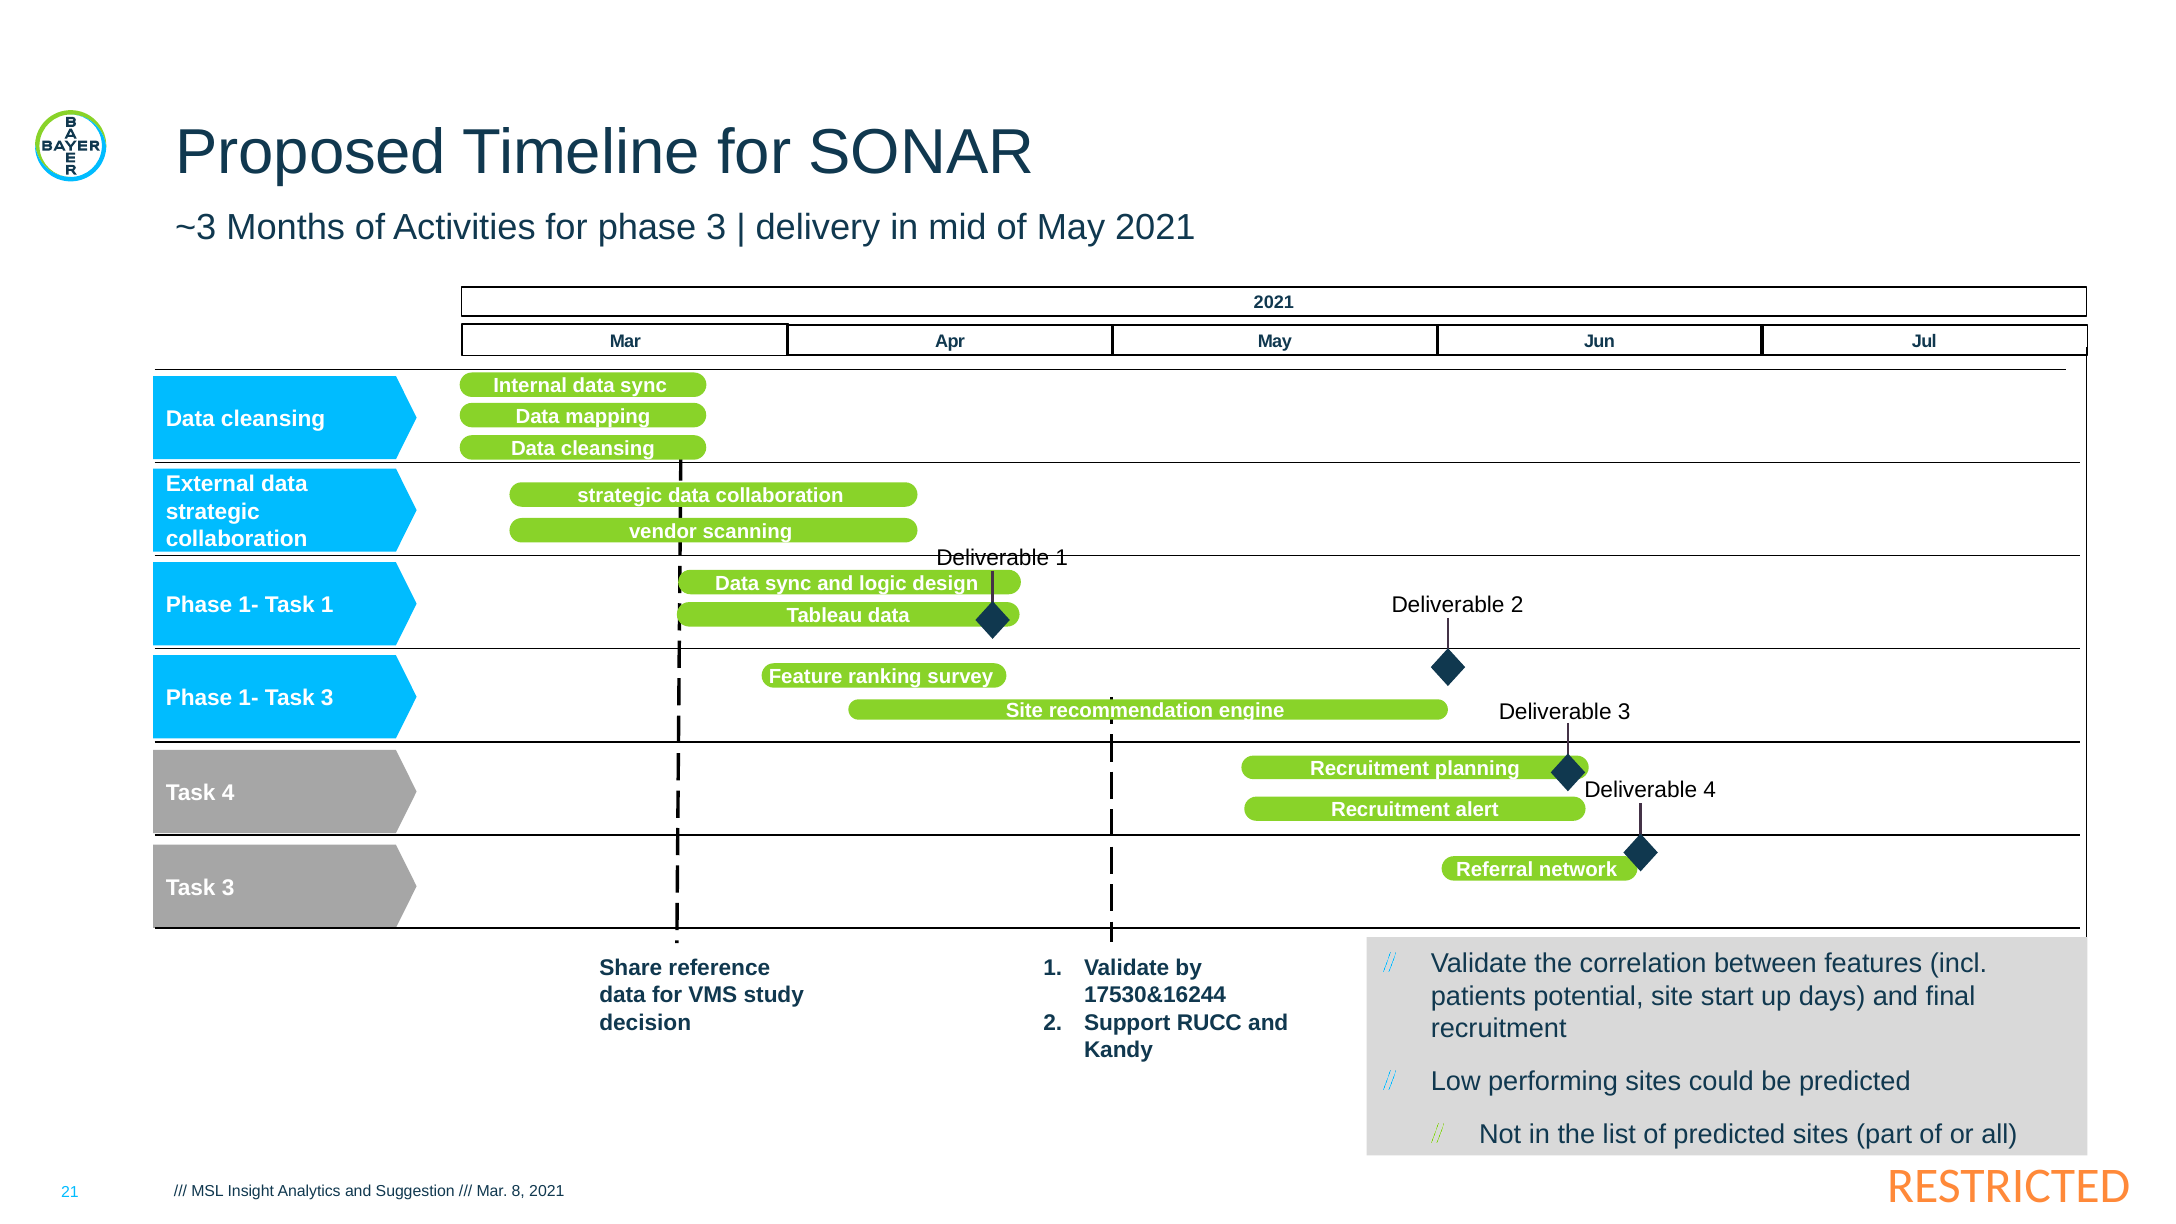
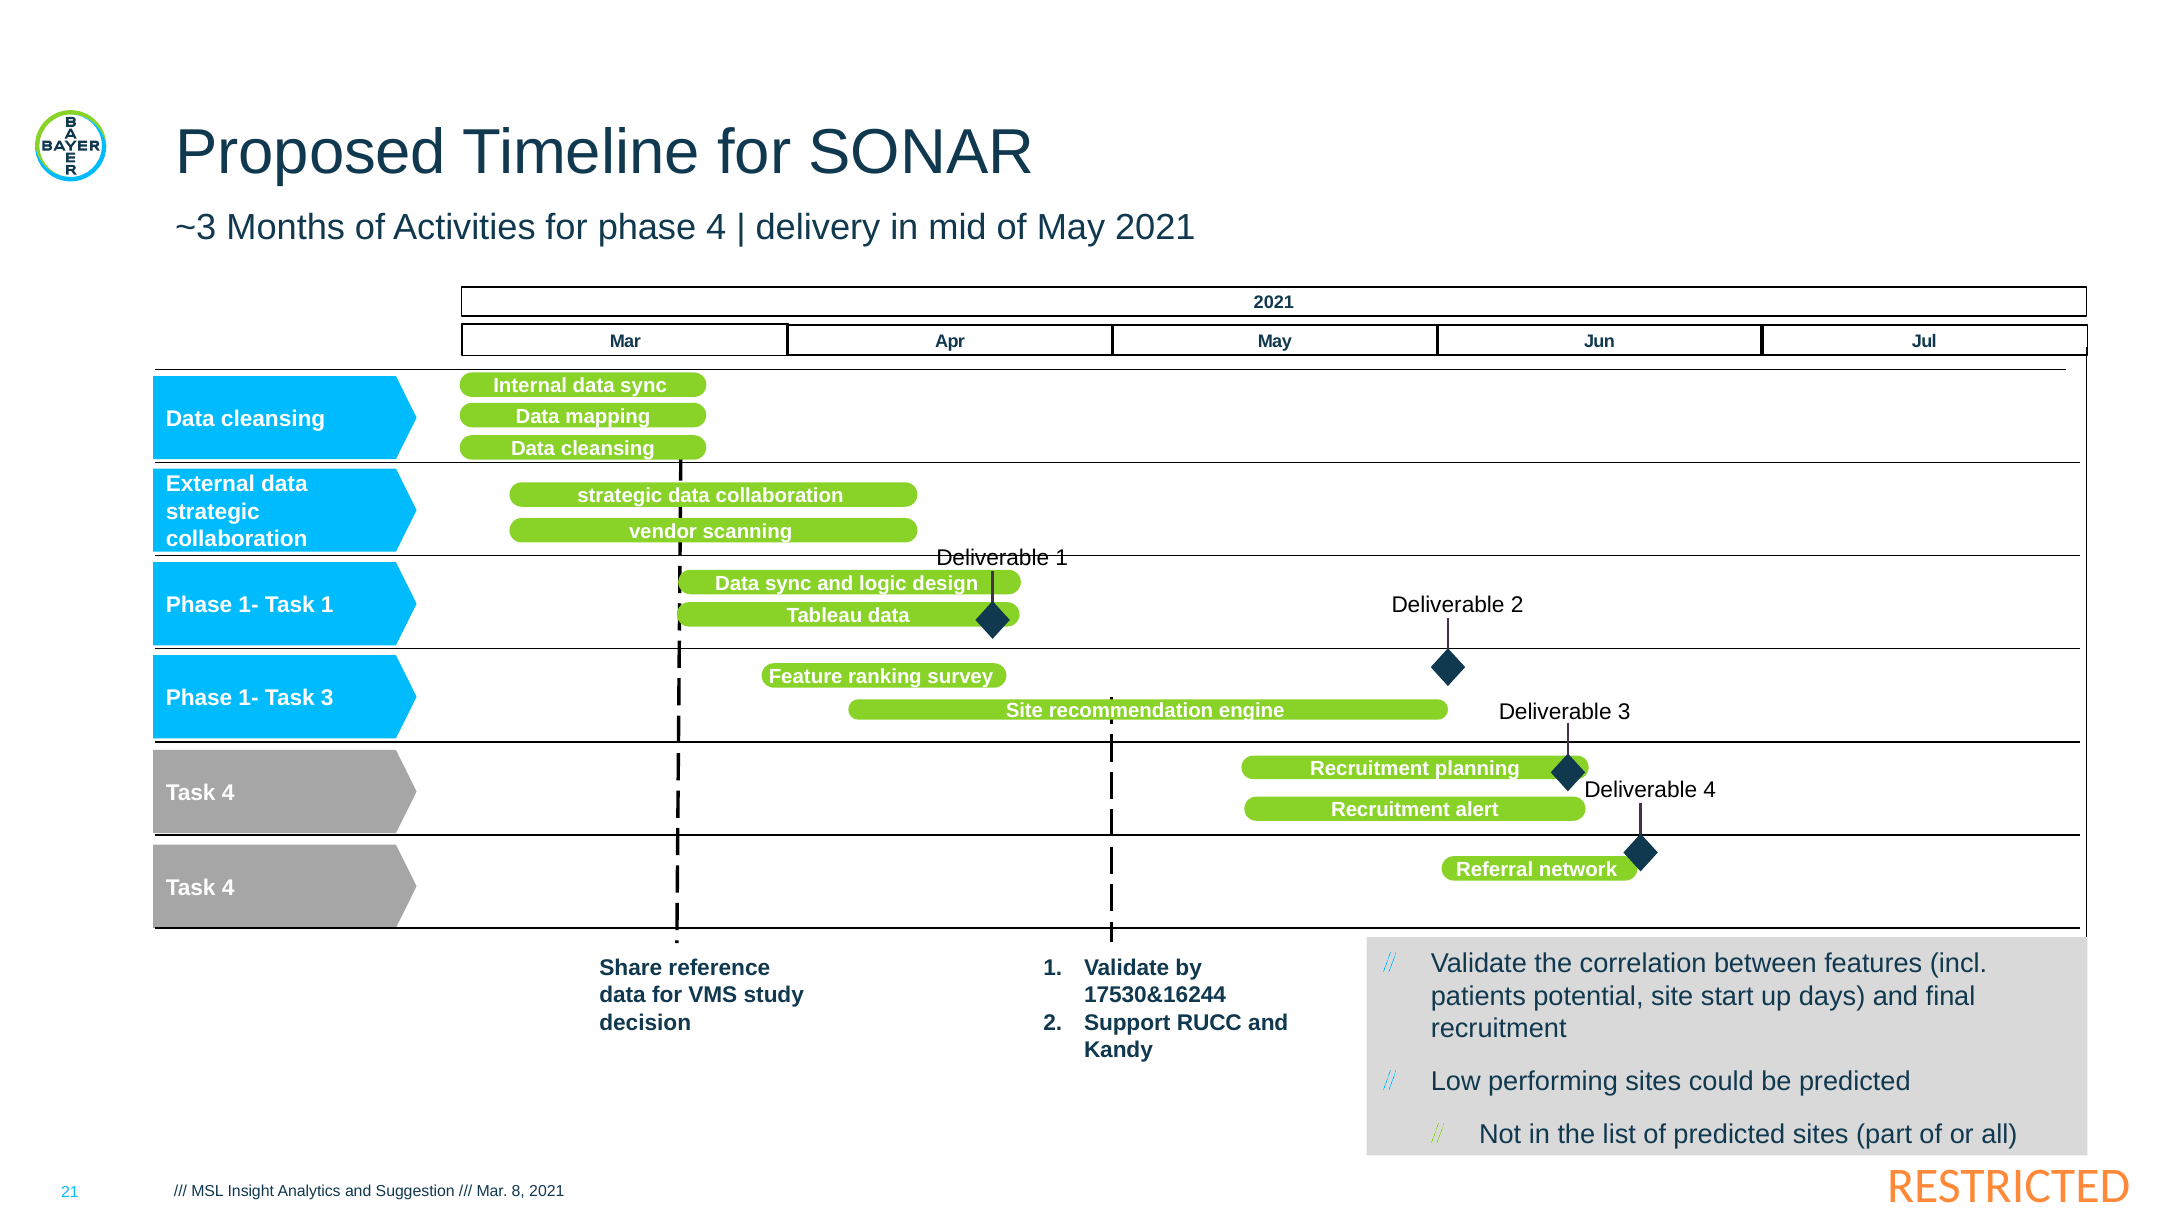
phase 3: 3 -> 4
3 at (228, 888): 3 -> 4
